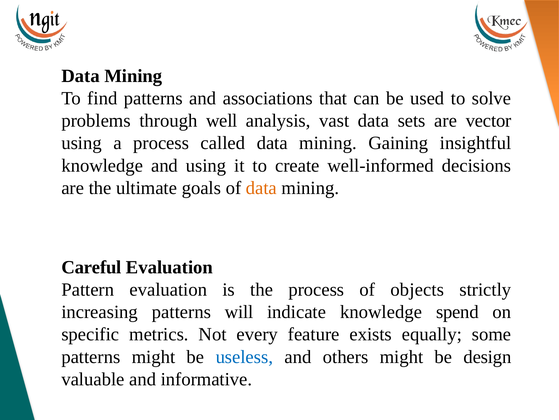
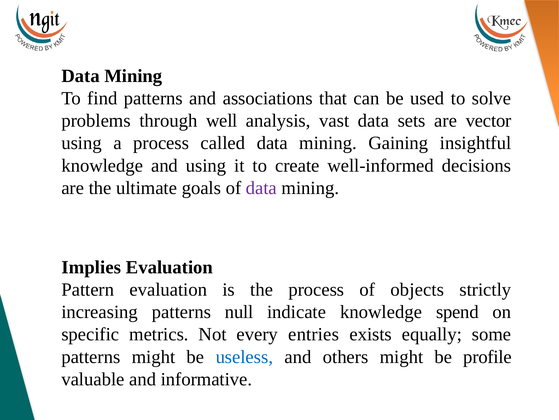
data at (261, 188) colour: orange -> purple
Careful: Careful -> Implies
will: will -> null
feature: feature -> entries
design: design -> profile
